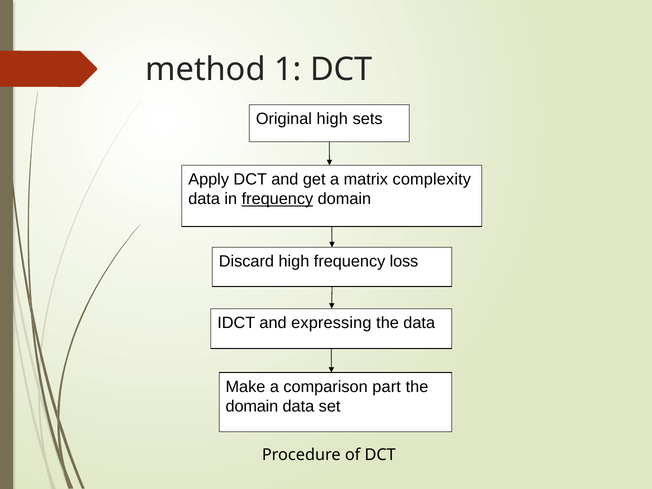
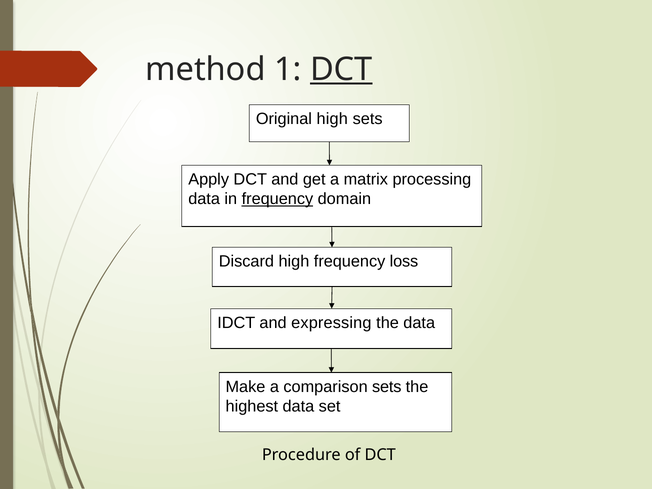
DCT at (341, 70) underline: none -> present
complexity: complexity -> processing
comparison part: part -> sets
domain at (252, 406): domain -> highest
